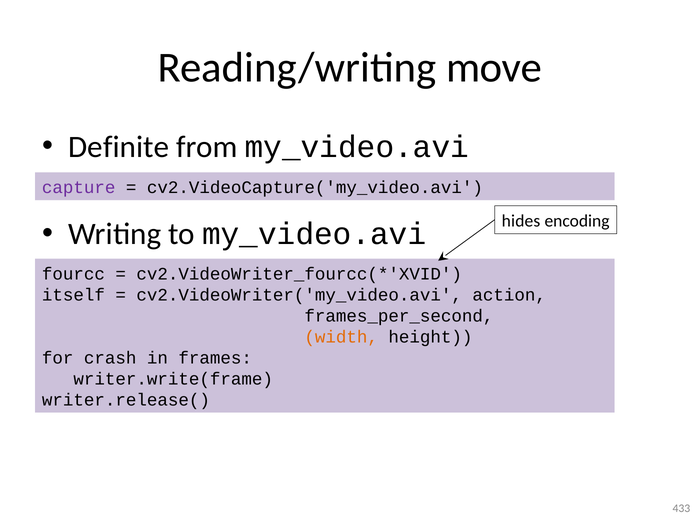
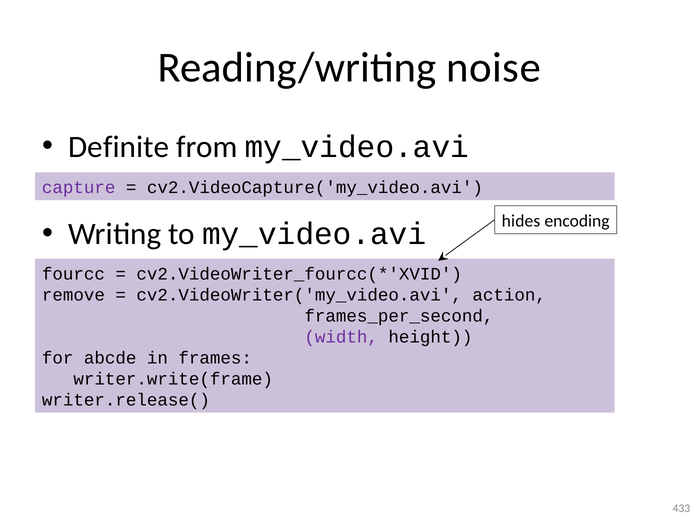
move: move -> noise
itself: itself -> remove
width colour: orange -> purple
crash: crash -> abcde
